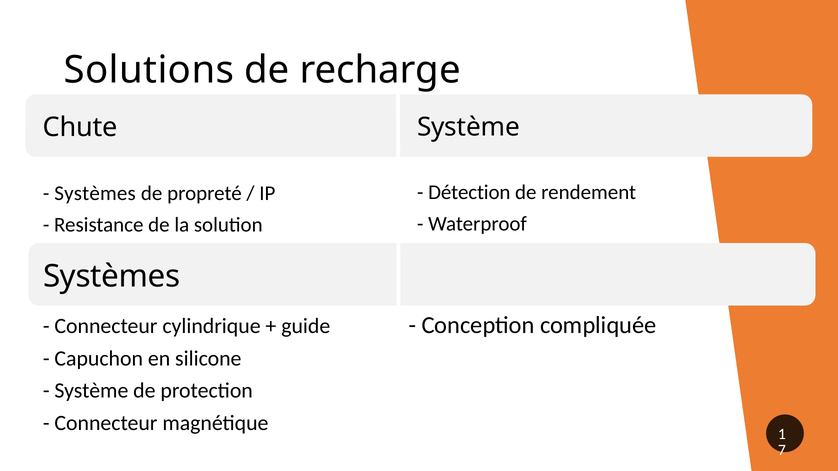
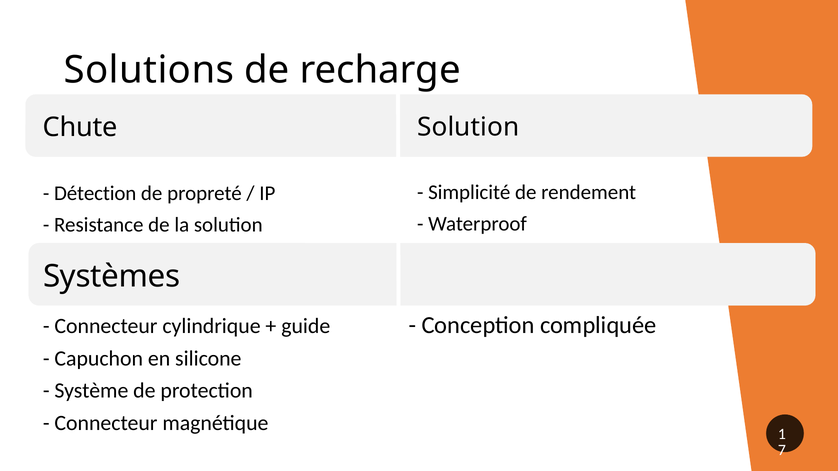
Système at (468, 127): Système -> Solution
Détection: Détection -> Simplicité
Systèmes at (95, 194): Systèmes -> Détection
